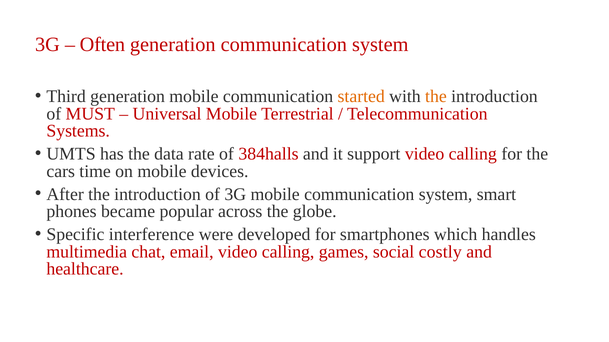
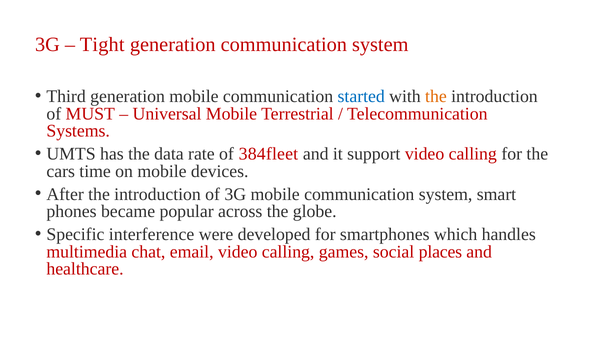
Often: Often -> Tight
started colour: orange -> blue
384halls: 384halls -> 384fleet
costly: costly -> places
